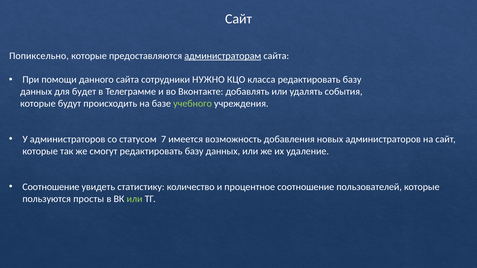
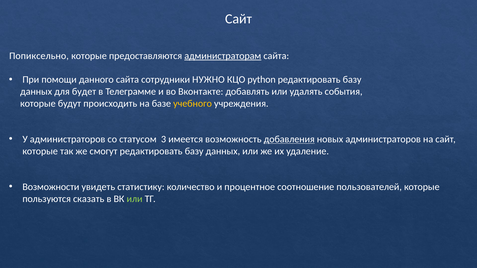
класса: класса -> python
учебного colour: light green -> yellow
7: 7 -> 3
добавления underline: none -> present
Соотношение at (51, 187): Соотношение -> Возможности
просты: просты -> сказать
